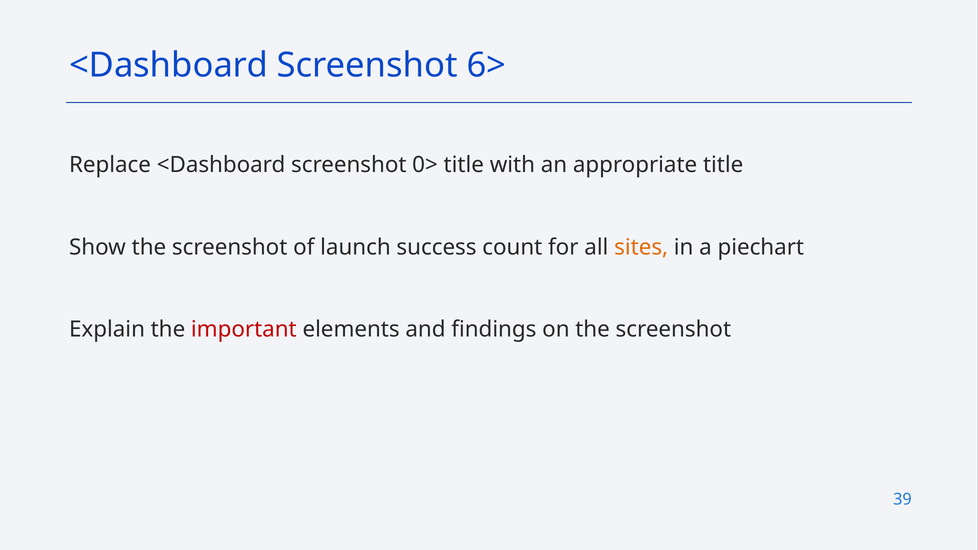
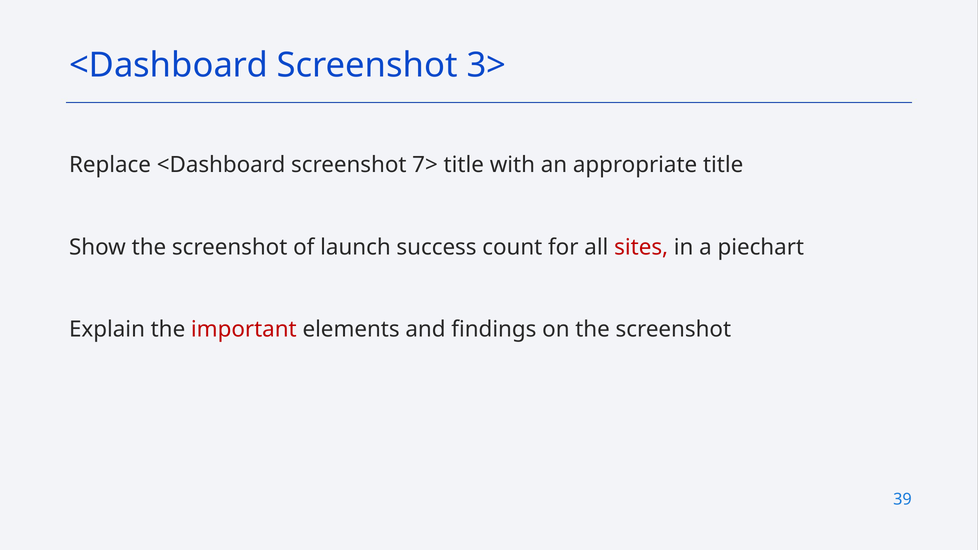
6>: 6> -> 3>
0>: 0> -> 7>
sites colour: orange -> red
